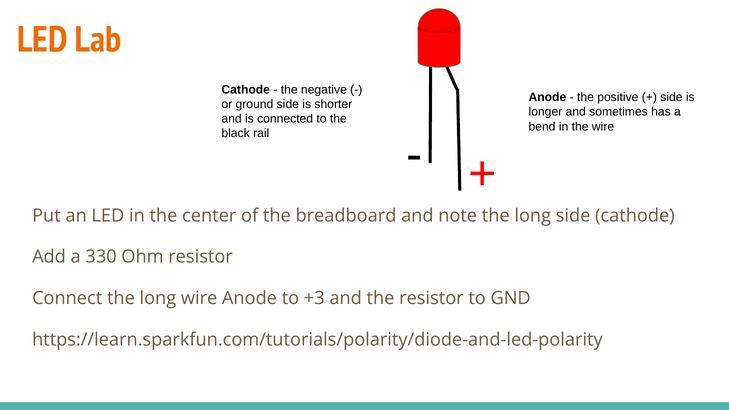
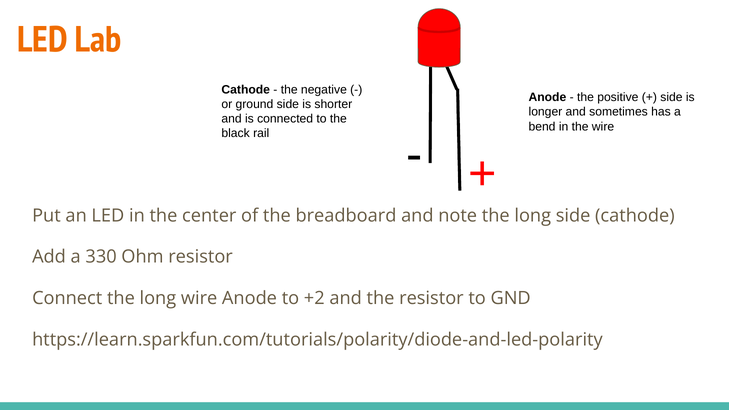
+3: +3 -> +2
